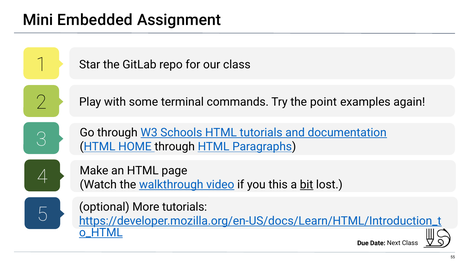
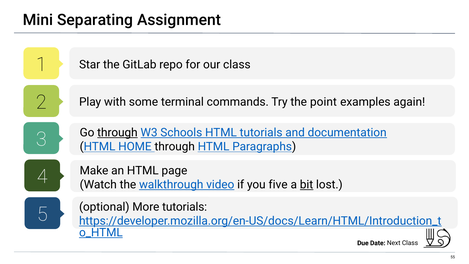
Embedded: Embedded -> Separating
through at (117, 133) underline: none -> present
this: this -> five
